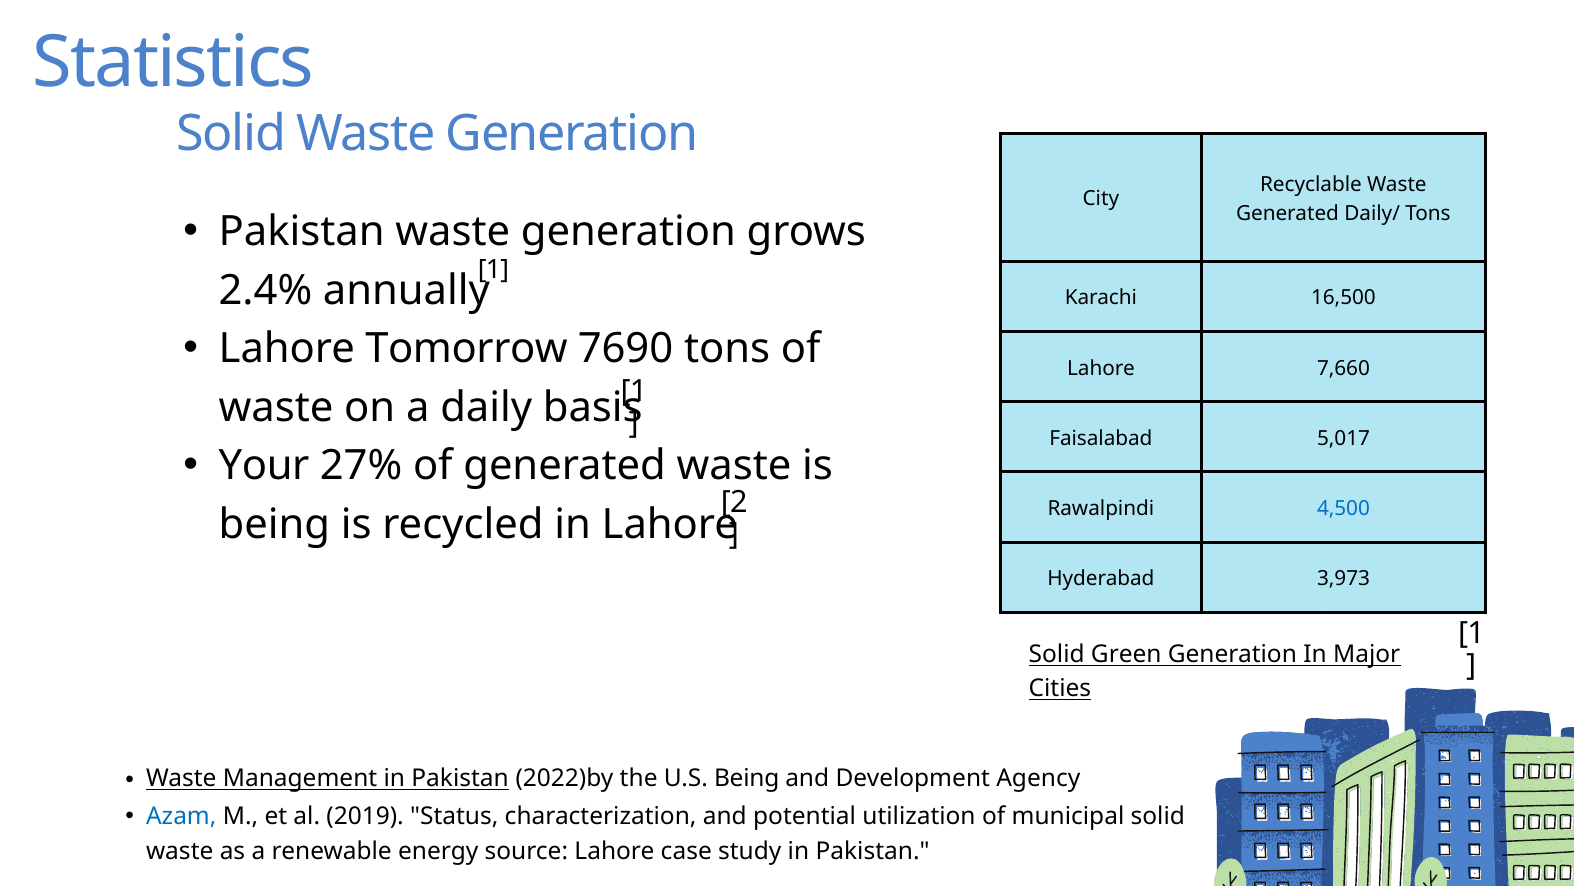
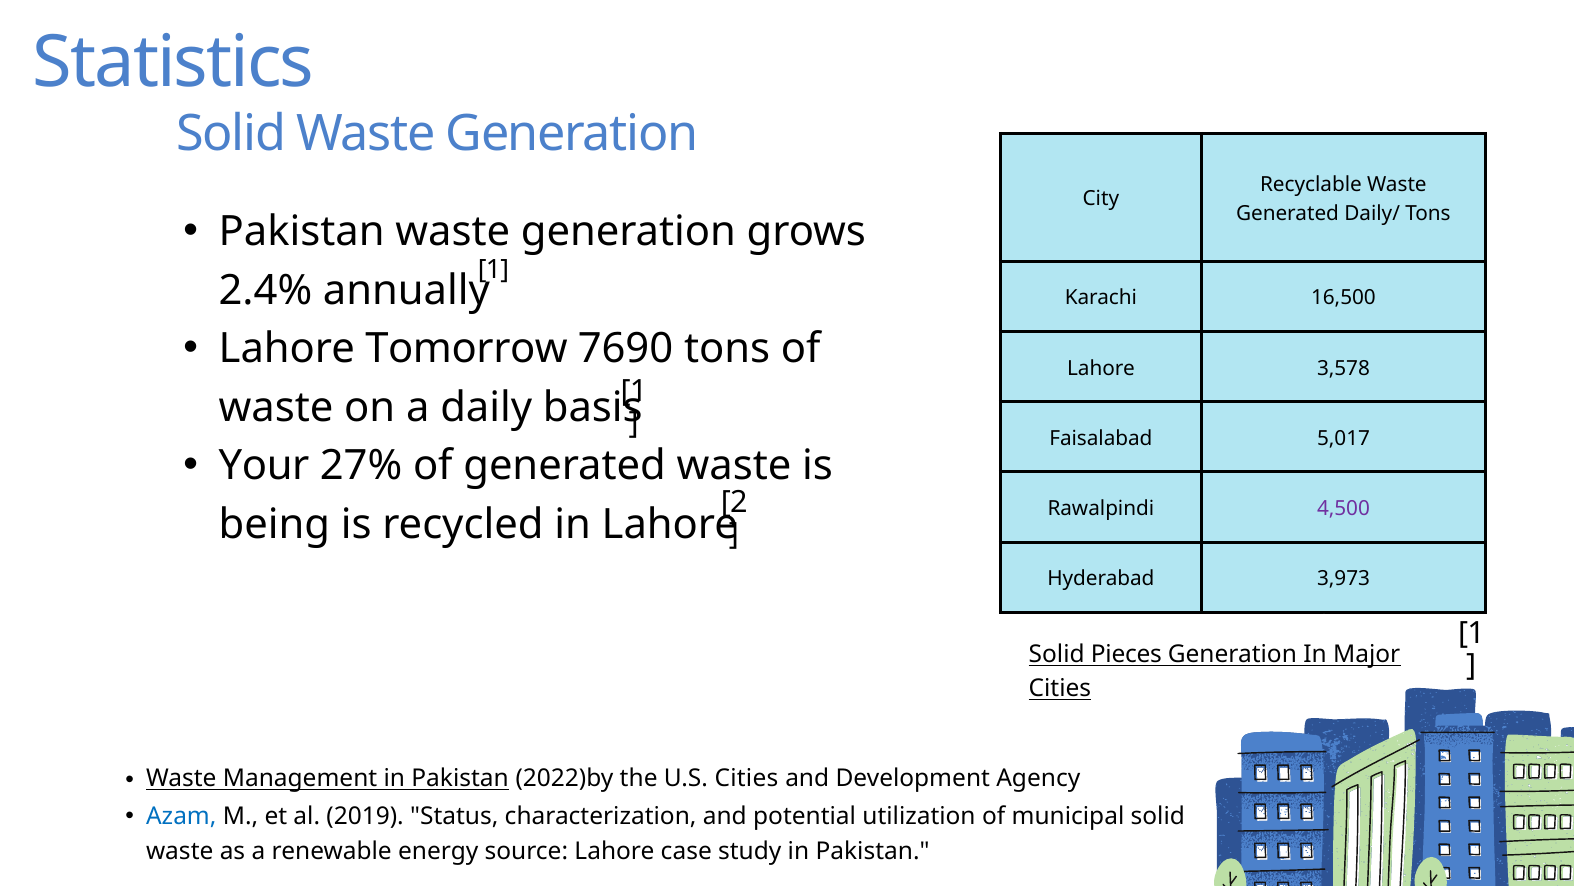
7,660: 7,660 -> 3,578
4,500 colour: blue -> purple
Green: Green -> Pieces
U.S Being: Being -> Cities
